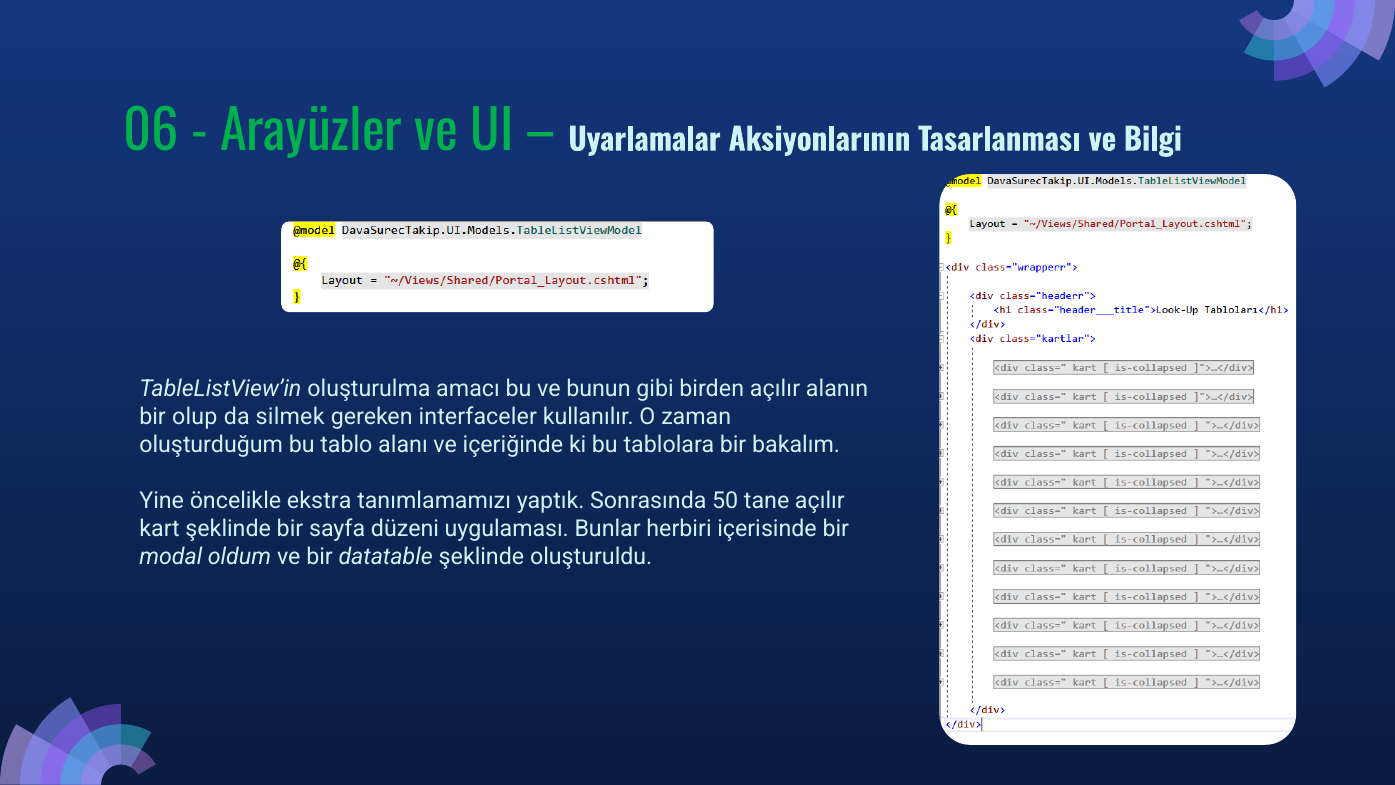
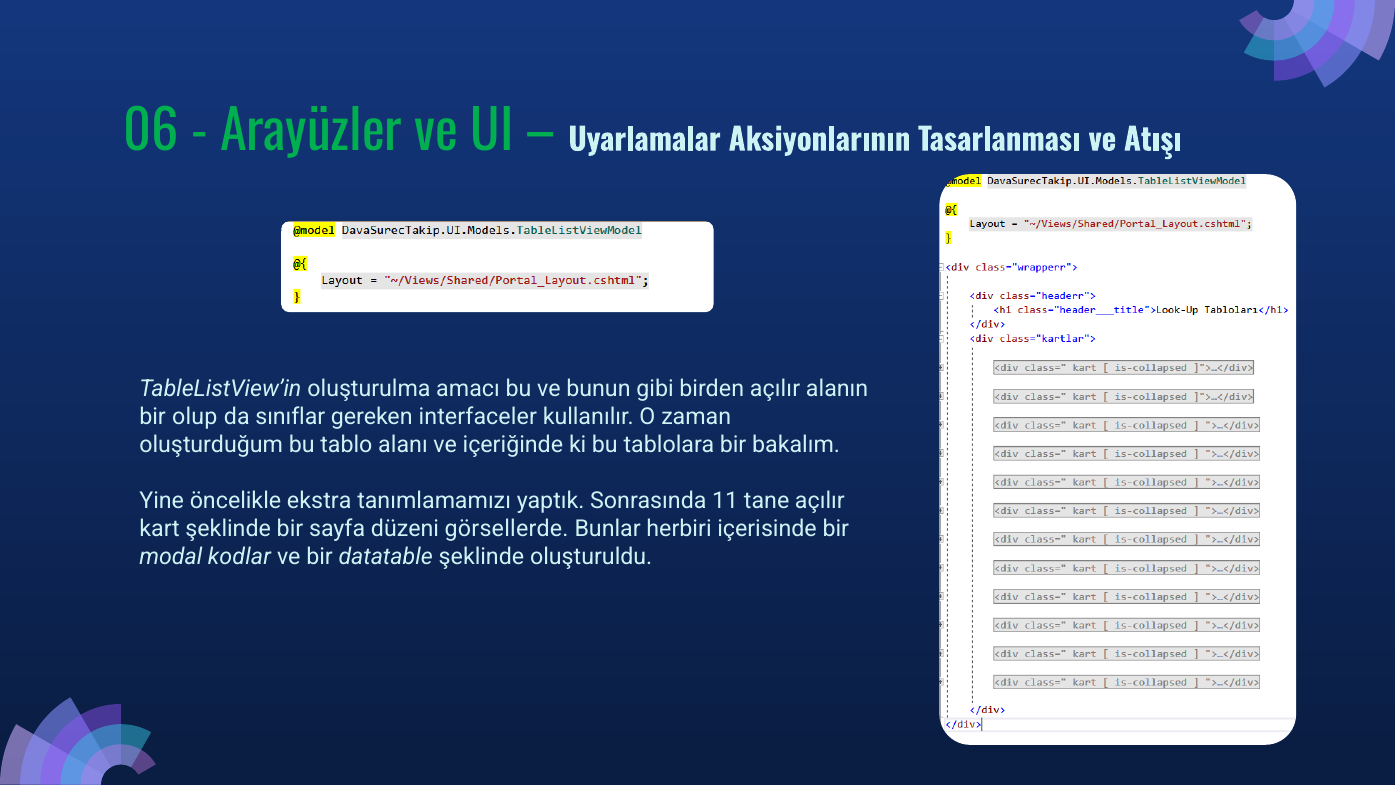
Bilgi: Bilgi -> Atışı
silmek: silmek -> sınıflar
50: 50 -> 11
uygulaması: uygulaması -> görsellerde
oldum: oldum -> kodlar
